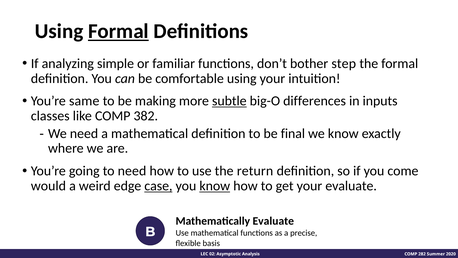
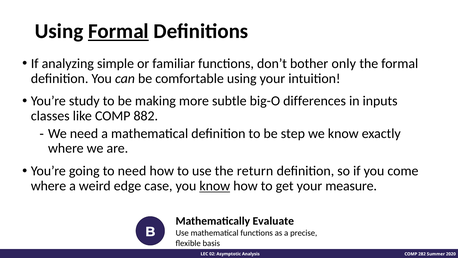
step: step -> only
same: same -> study
subtle underline: present -> none
382: 382 -> 882
final: final -> step
would at (48, 186): would -> where
case underline: present -> none
your evaluate: evaluate -> measure
